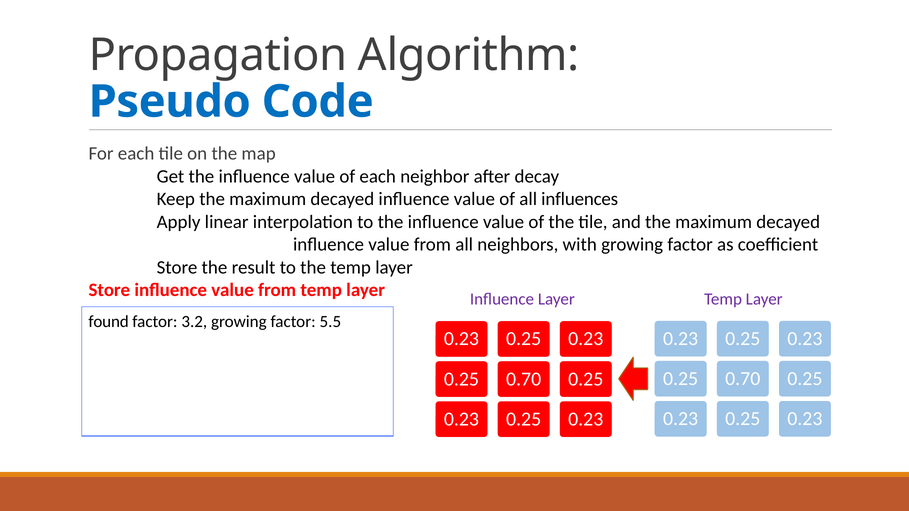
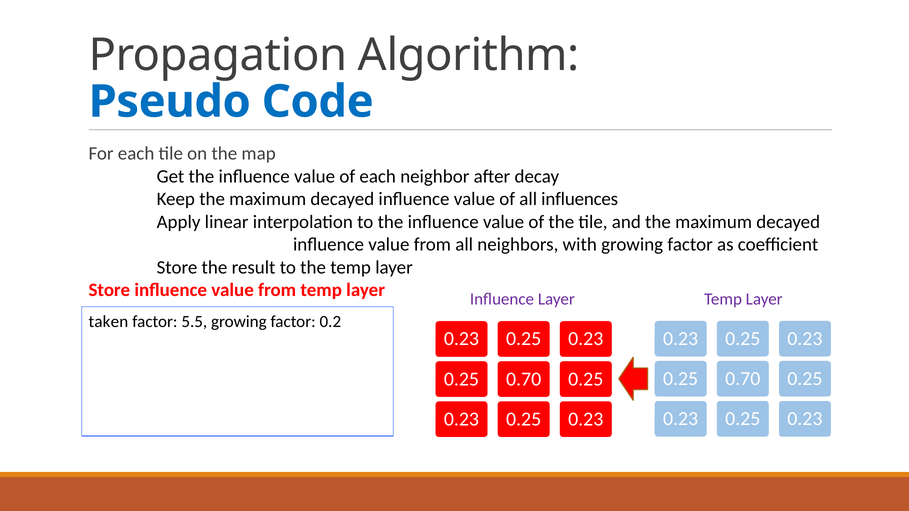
found: found -> taken
3.2: 3.2 -> 5.5
5.5: 5.5 -> 0.2
